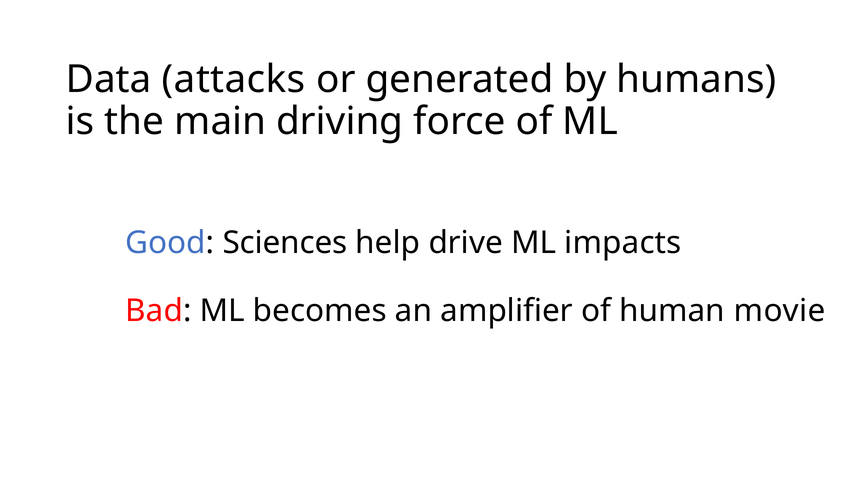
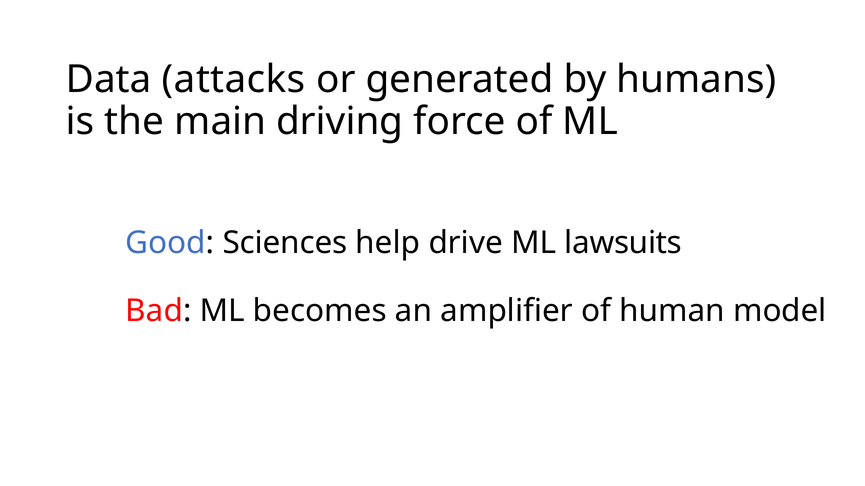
impacts: impacts -> lawsuits
movie: movie -> model
